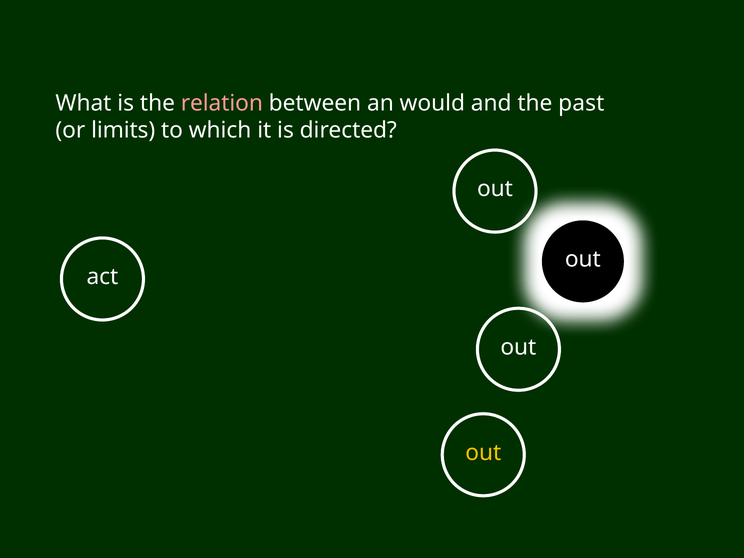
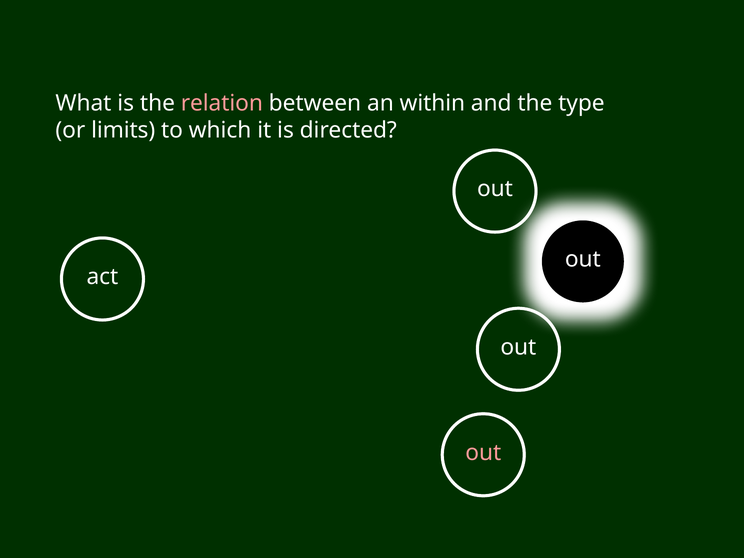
would: would -> within
past: past -> type
out at (483, 453) colour: yellow -> pink
